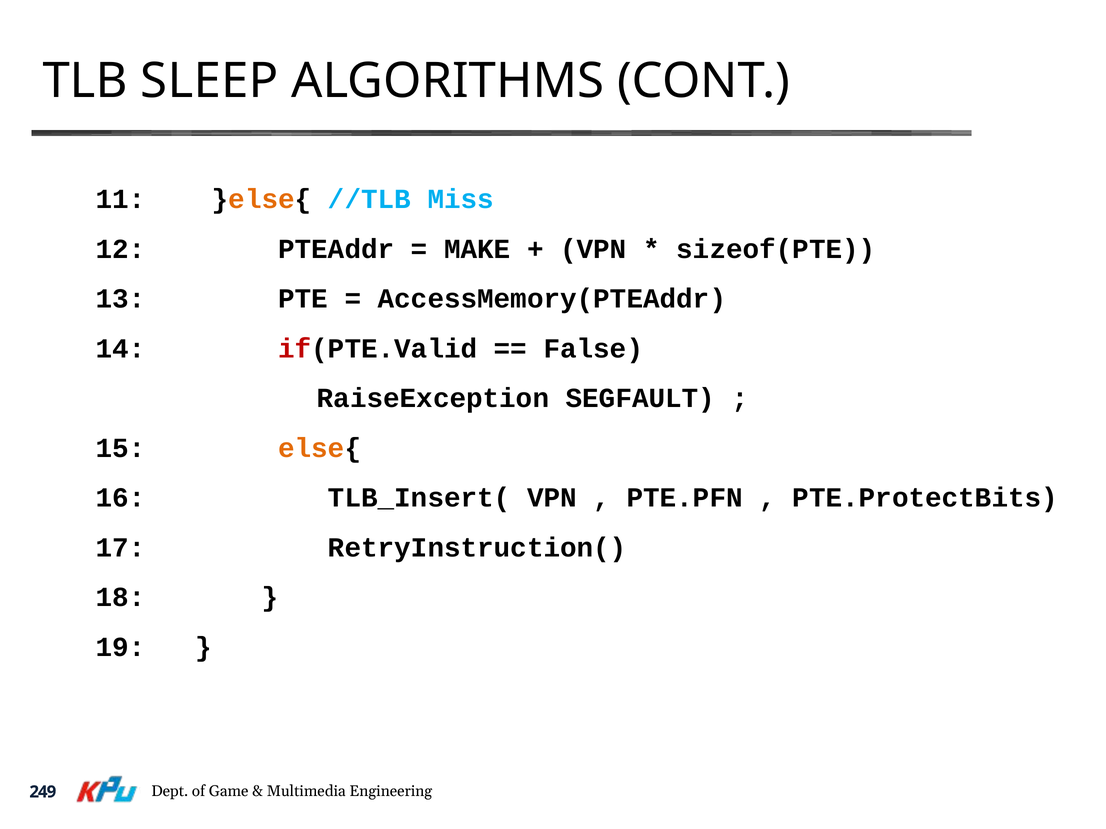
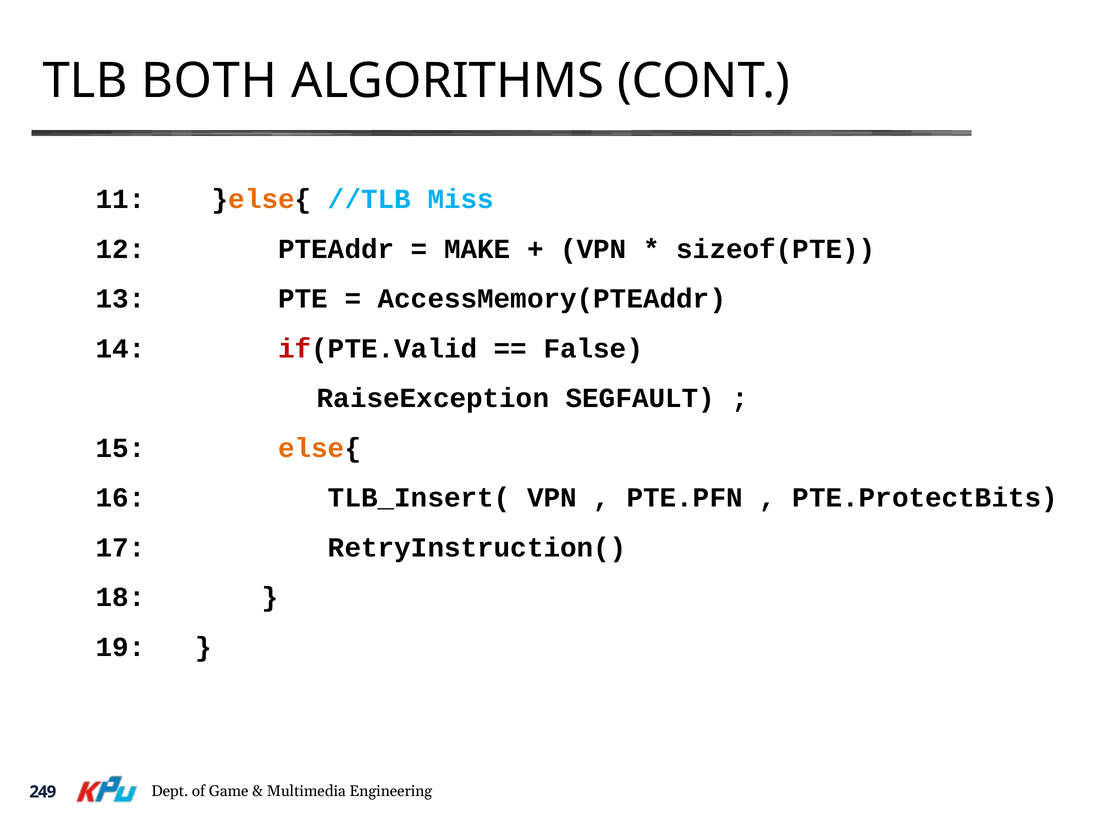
SLEEP: SLEEP -> BOTH
